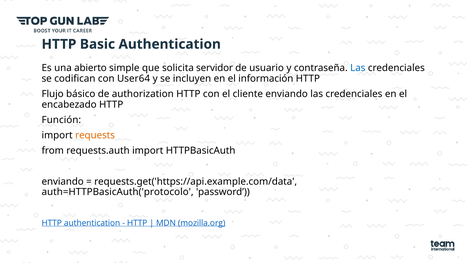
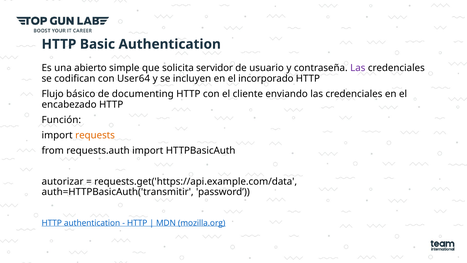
Las at (358, 68) colour: blue -> purple
información: información -> incorporado
authorization: authorization -> documenting
enviando at (63, 181): enviando -> autorizar
auth=HTTPBasicAuth('protocolo: auth=HTTPBasicAuth('protocolo -> auth=HTTPBasicAuth('transmitir
